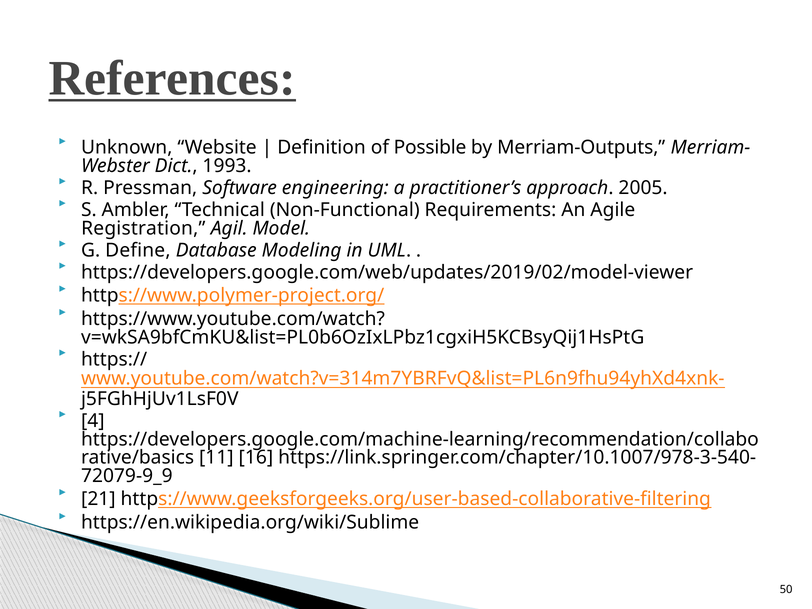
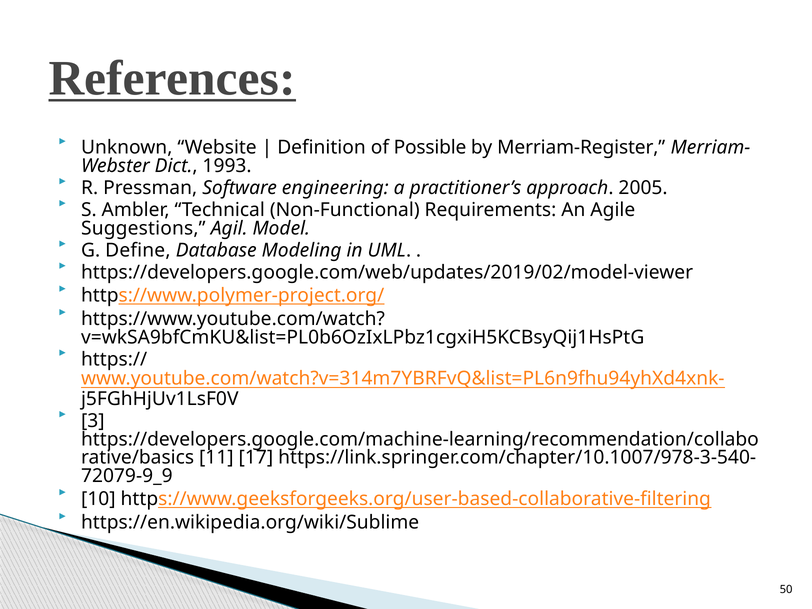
Merriam-Outputs: Merriam-Outputs -> Merriam-Register
Registration: Registration -> Suggestions
4: 4 -> 3
16: 16 -> 17
21: 21 -> 10
